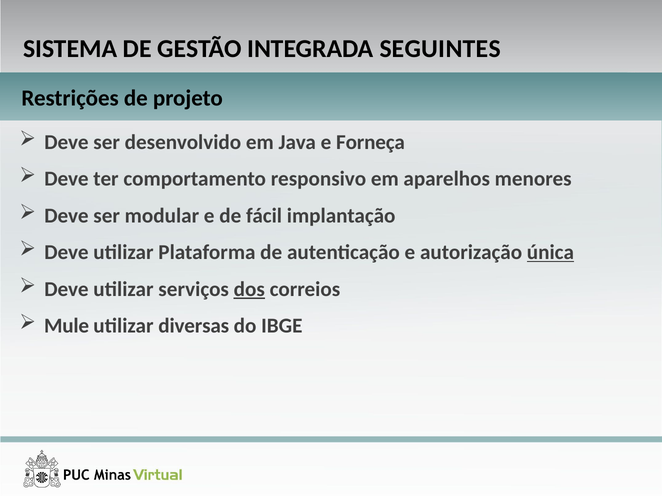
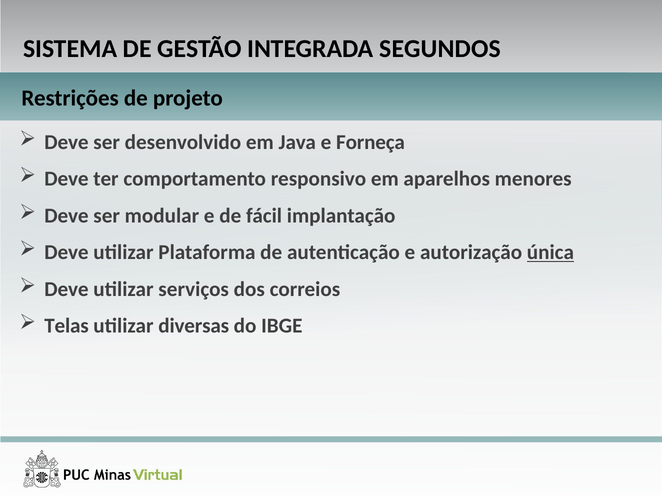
SEGUINTES: SEGUINTES -> SEGUNDOS
dos underline: present -> none
Mule: Mule -> Telas
